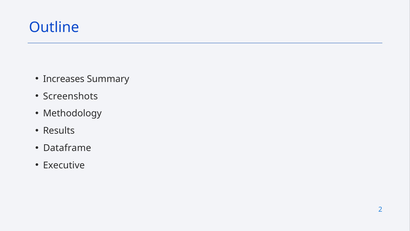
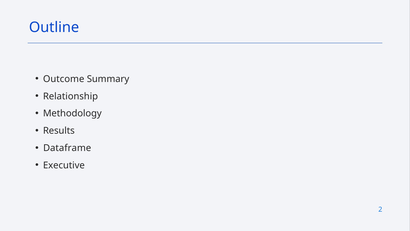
Increases: Increases -> Outcome
Screenshots: Screenshots -> Relationship
